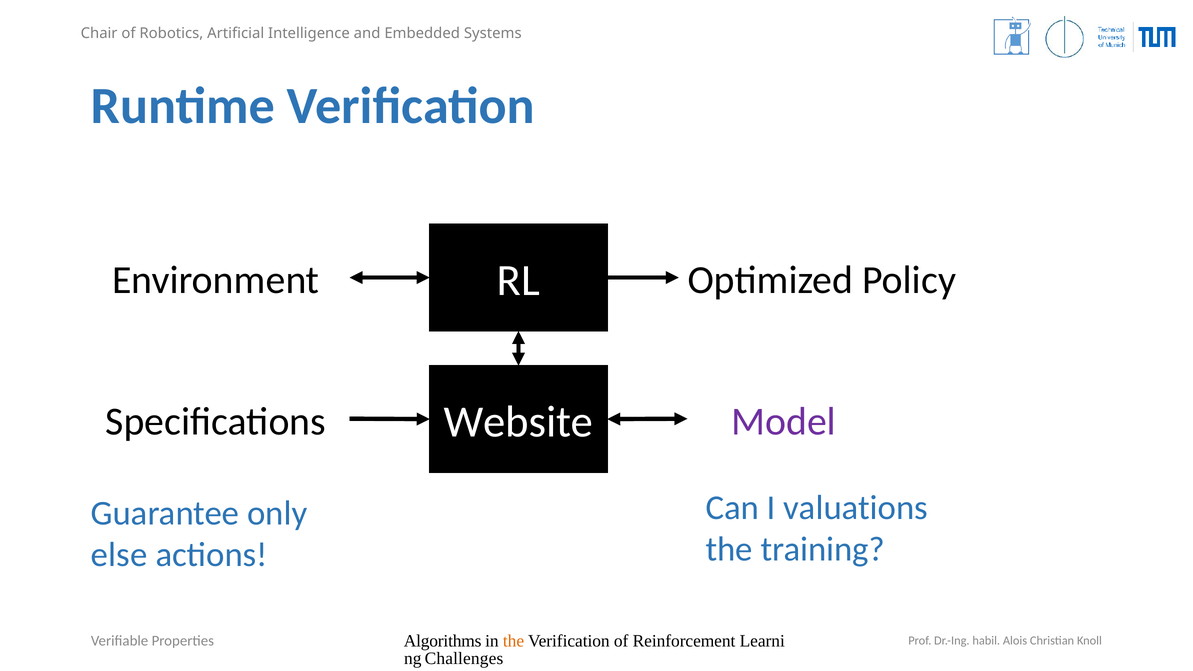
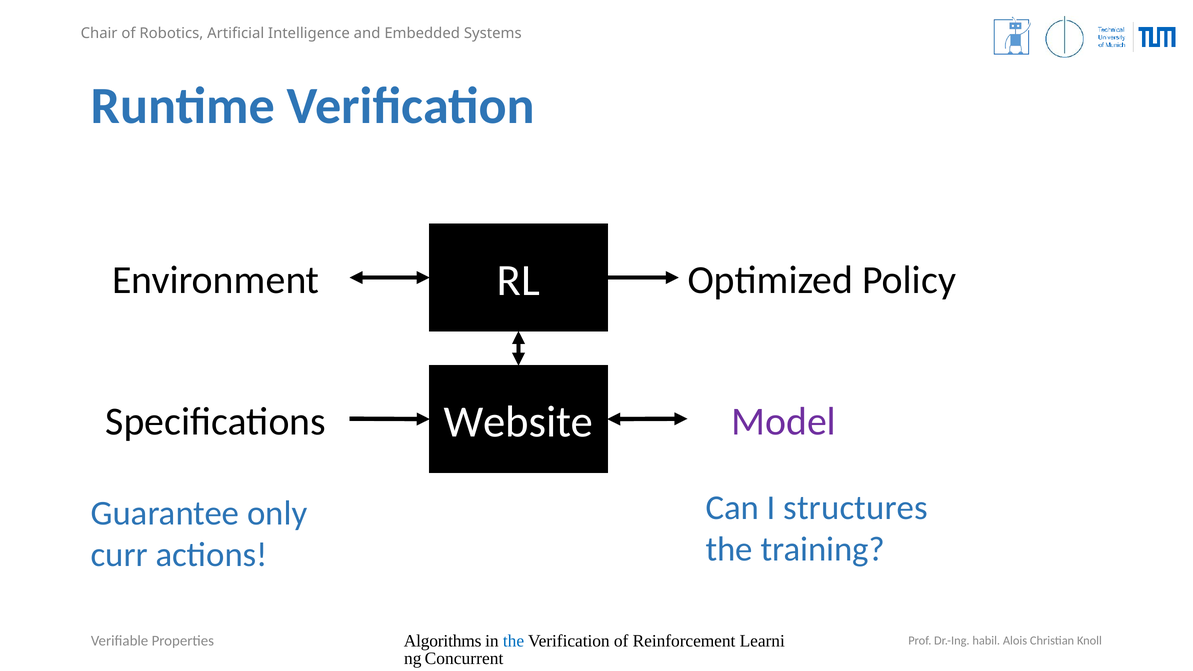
valuations: valuations -> structures
else: else -> curr
the at (514, 641) colour: orange -> blue
Challenges: Challenges -> Concurrent
